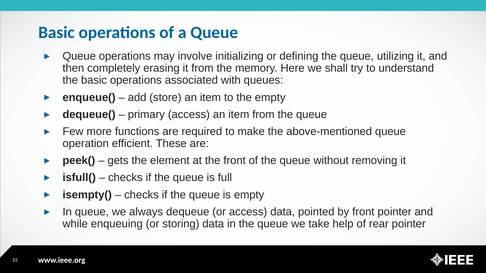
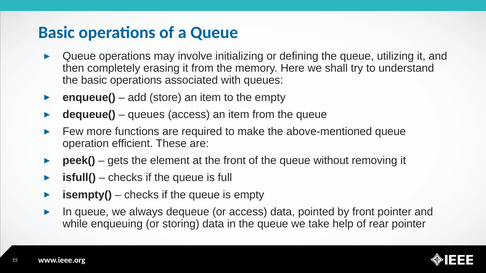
primary at (146, 115): primary -> queues
